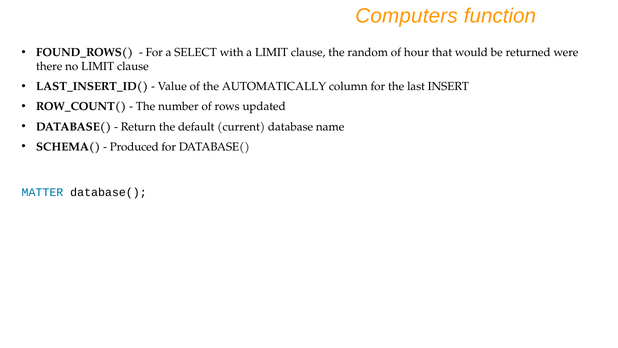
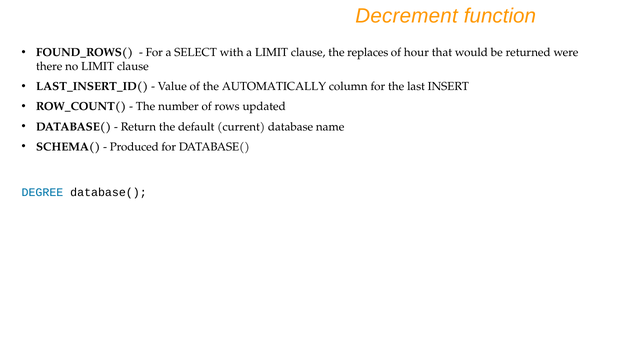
Computers: Computers -> Decrement
random: random -> replaces
MATTER: MATTER -> DEGREE
